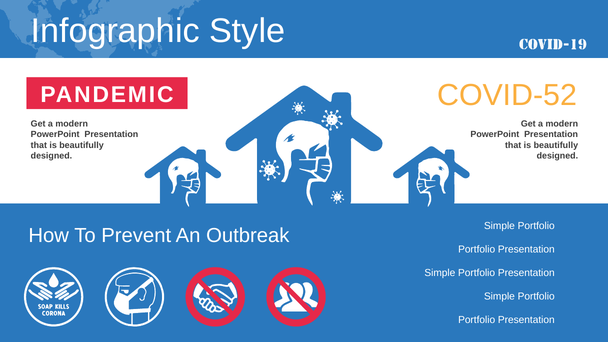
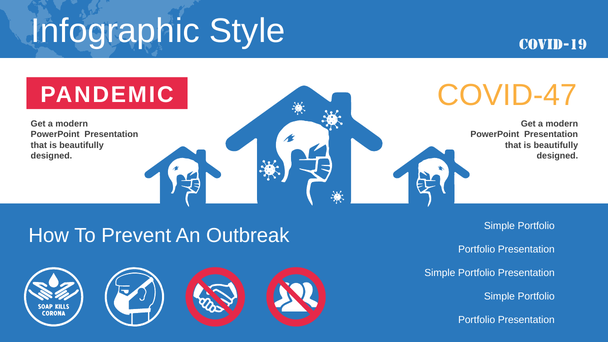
COVID-52: COVID-52 -> COVID-47
